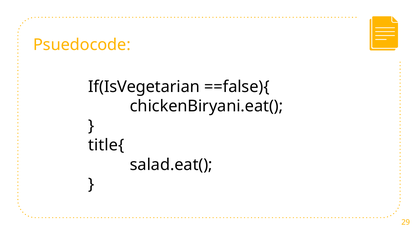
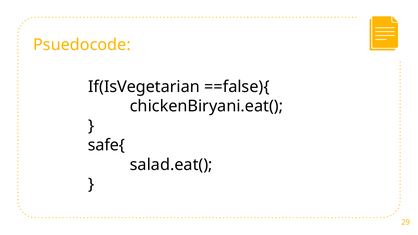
title{: title{ -> safe{
